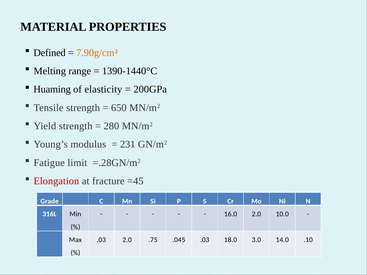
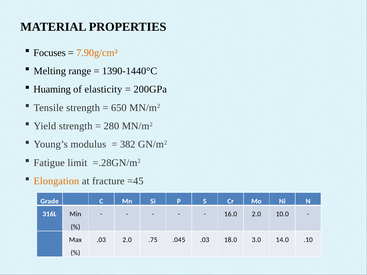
Defined: Defined -> Focuses
231: 231 -> 382
Elongation colour: red -> orange
